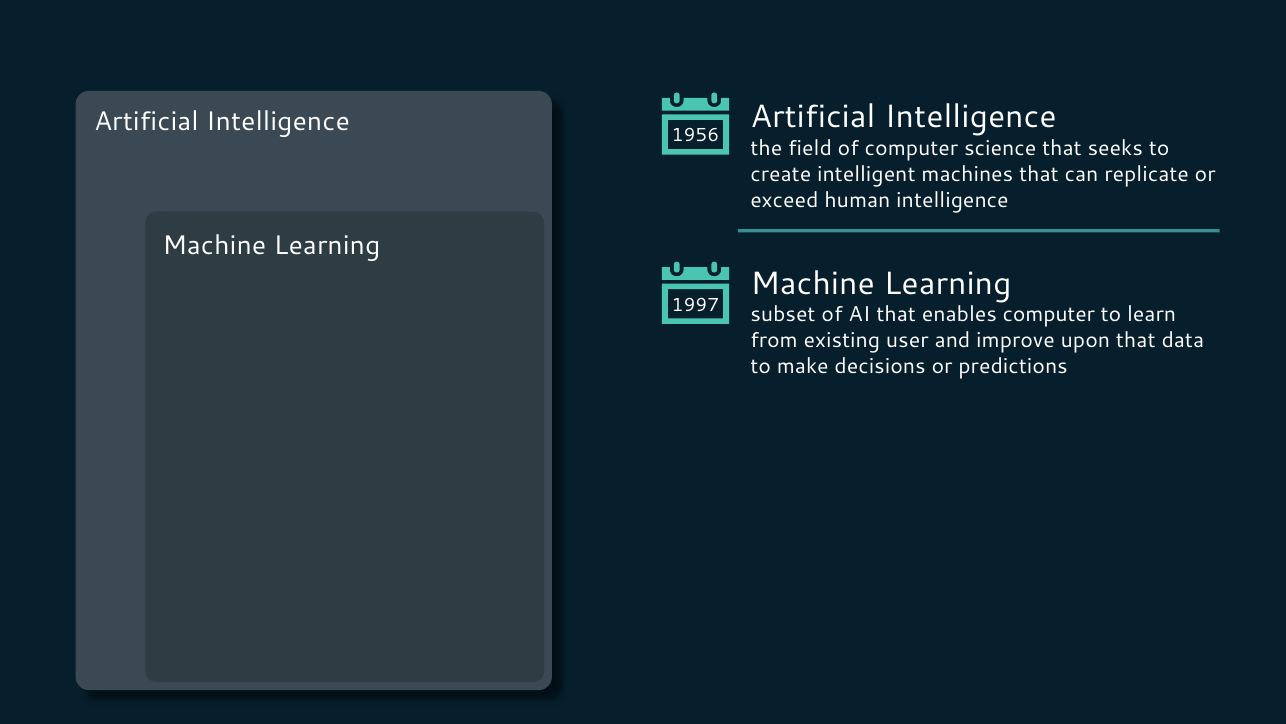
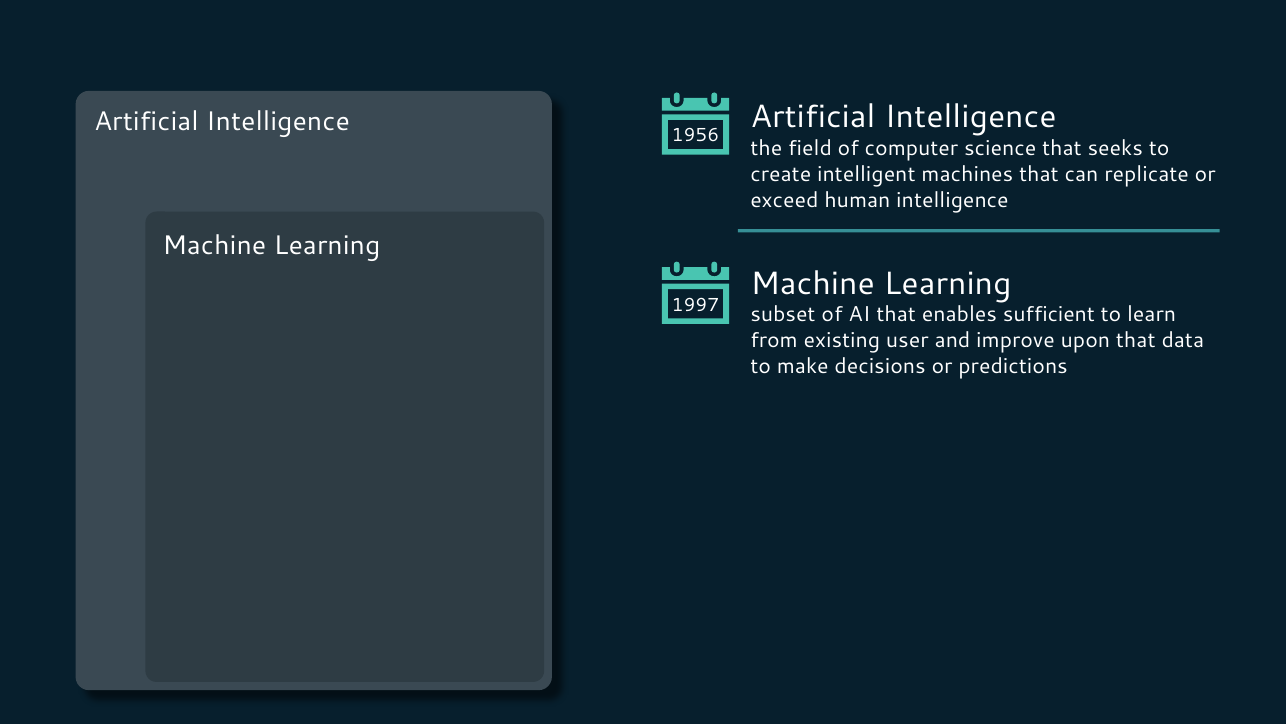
enables computer: computer -> sufficient
